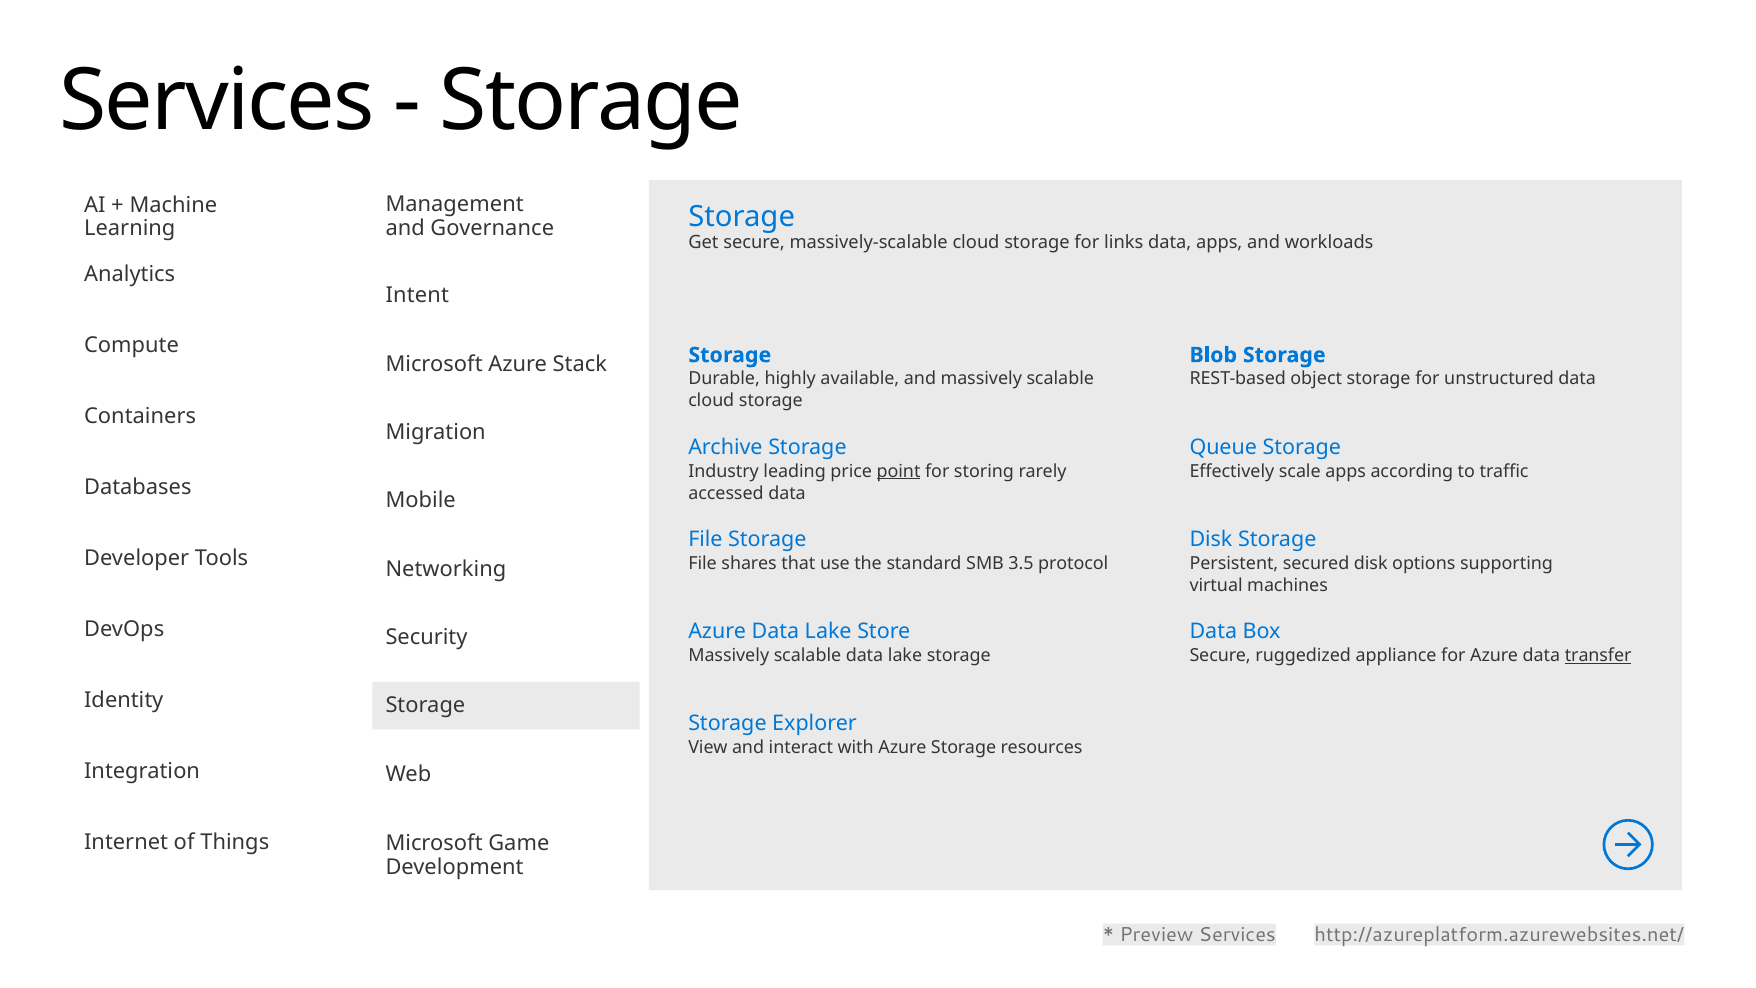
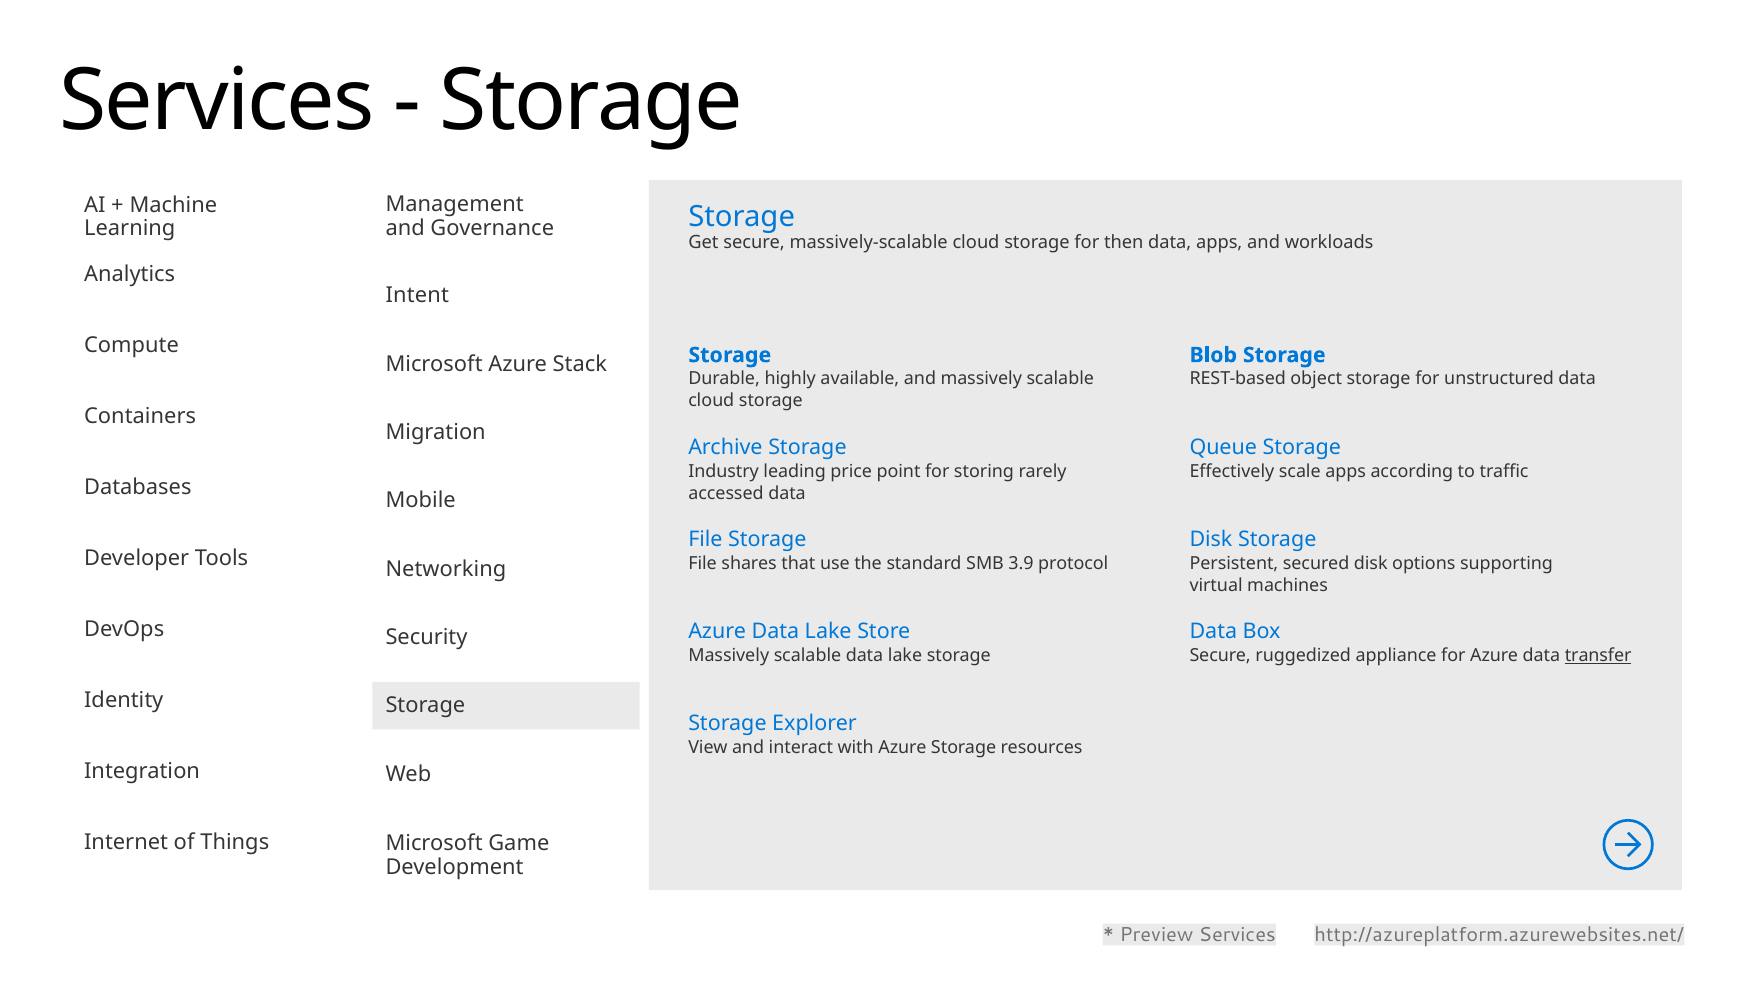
links: links -> then
point underline: present -> none
3.5: 3.5 -> 3.9
